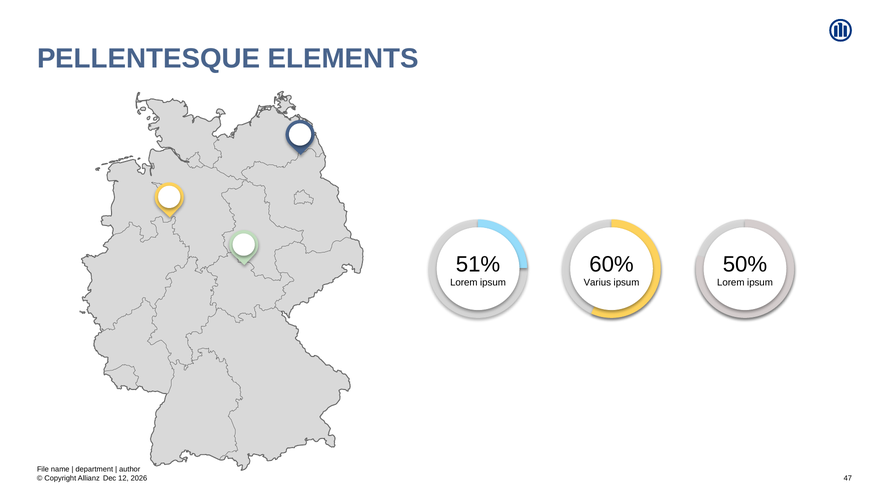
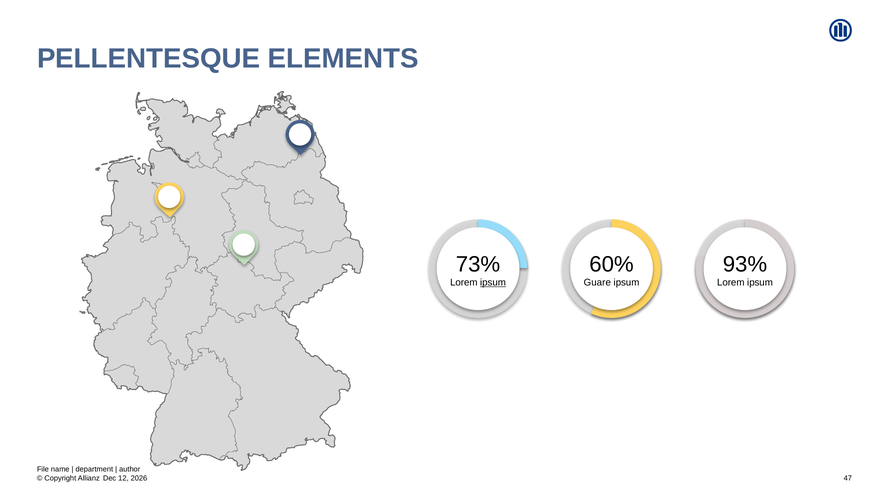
51%: 51% -> 73%
50%: 50% -> 93%
ipsum at (493, 282) underline: none -> present
Varius: Varius -> Guare
